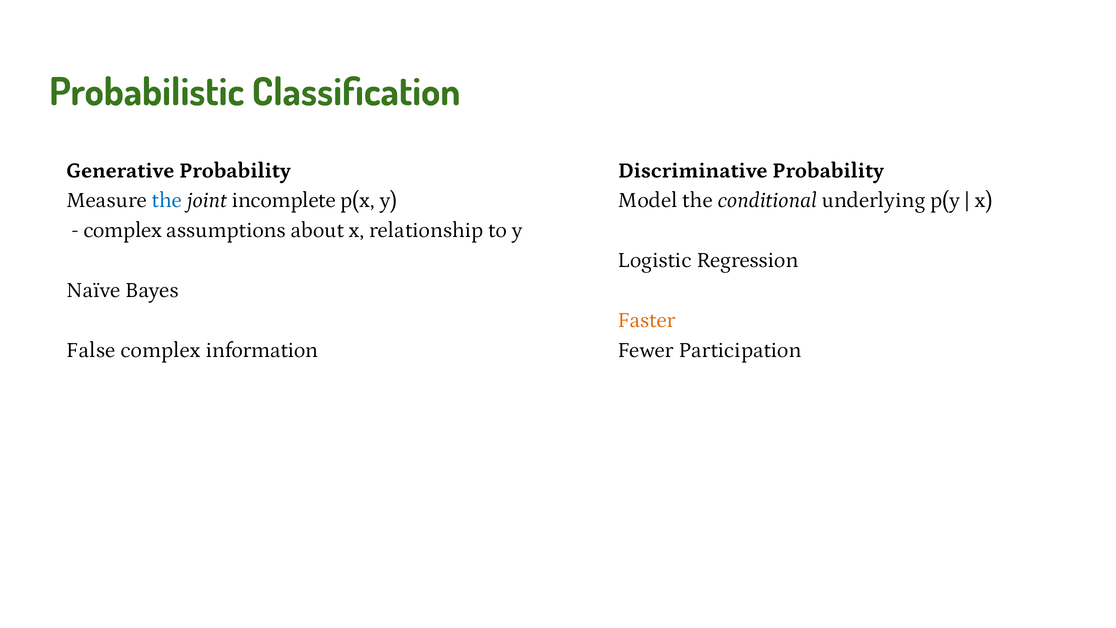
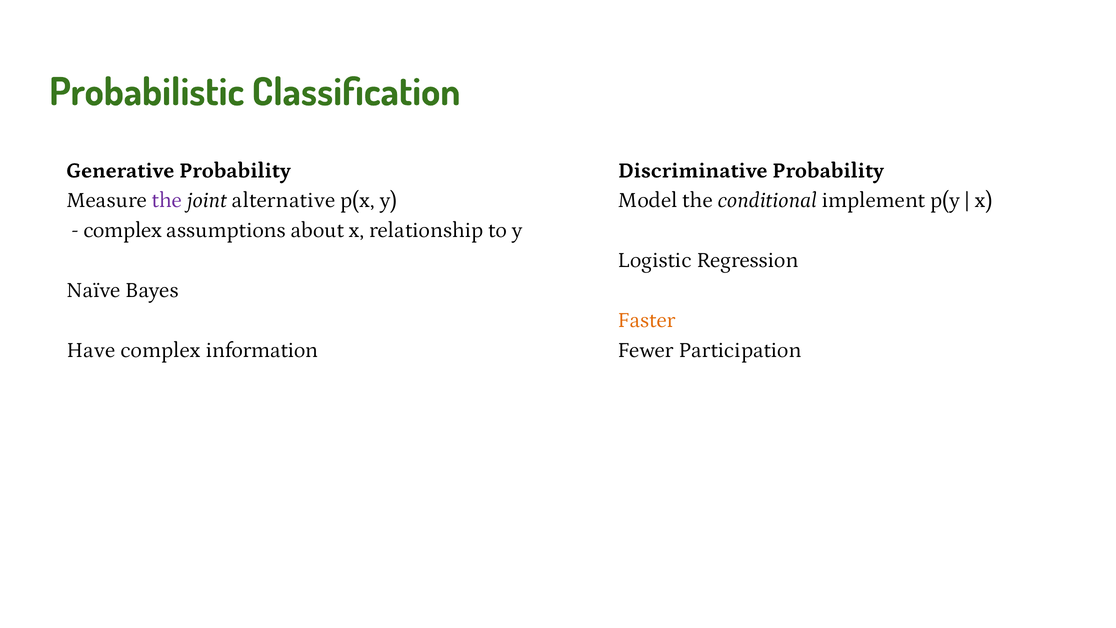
the at (167, 200) colour: blue -> purple
incomplete: incomplete -> alternative
underlying: underlying -> implement
False: False -> Have
